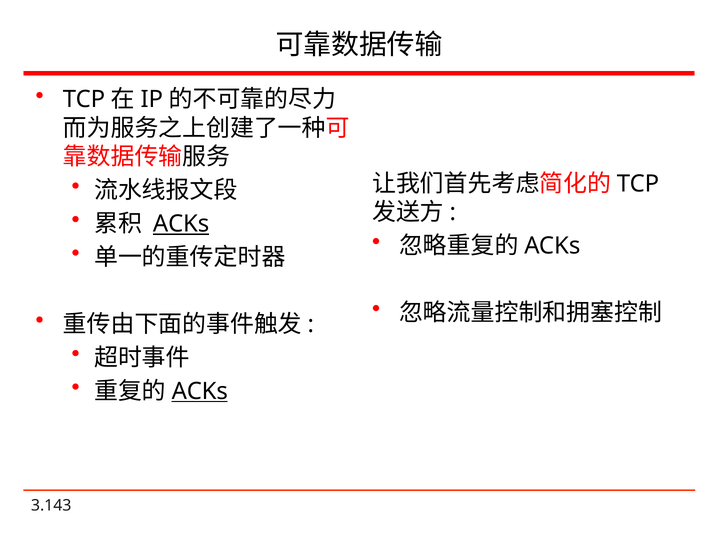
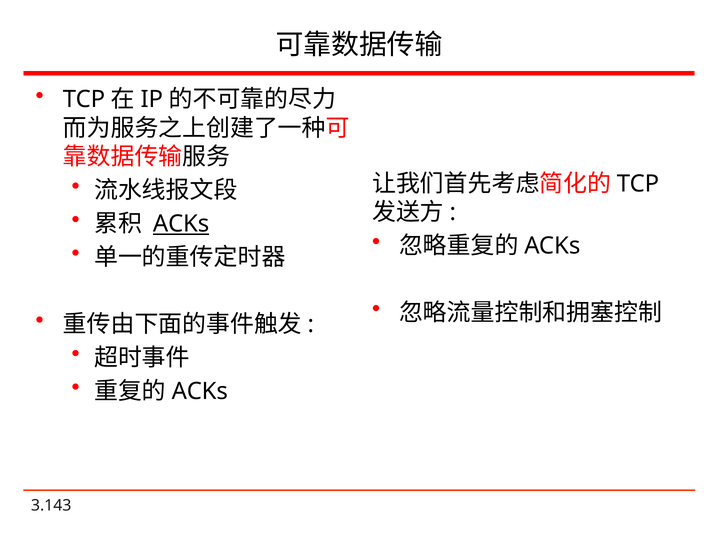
ACKs at (200, 391) underline: present -> none
